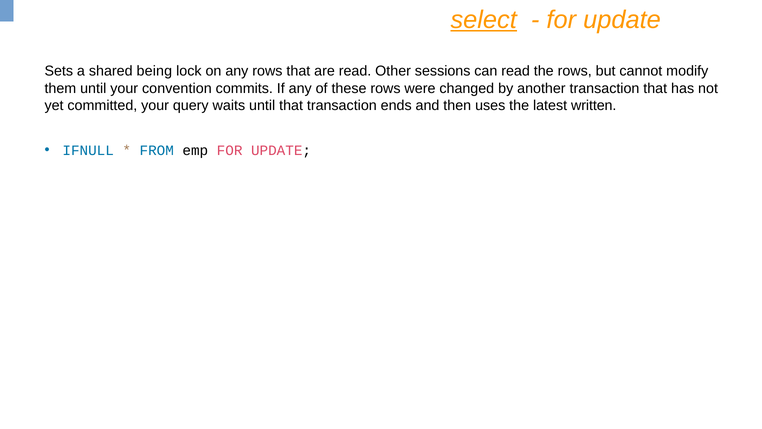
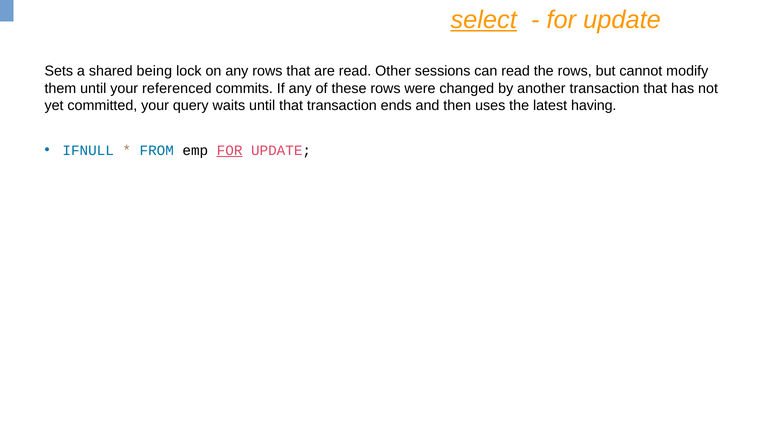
convention: convention -> referenced
written: written -> having
FOR at (230, 150) underline: none -> present
